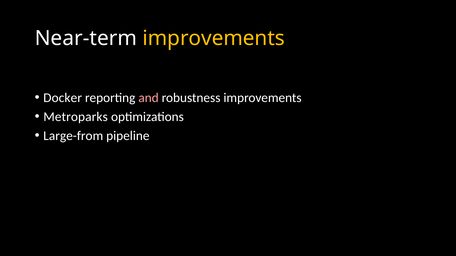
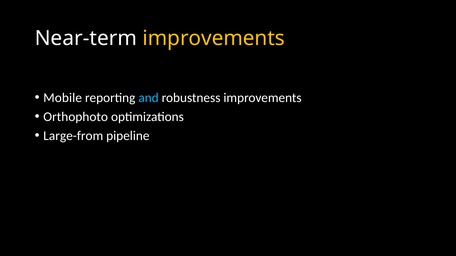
Docker: Docker -> Mobile
and colour: pink -> light blue
Metroparks: Metroparks -> Orthophoto
